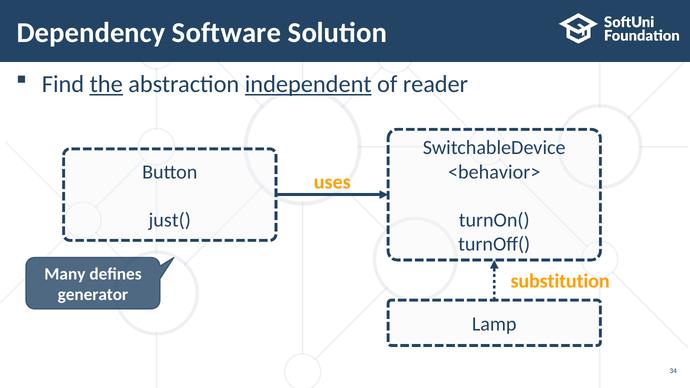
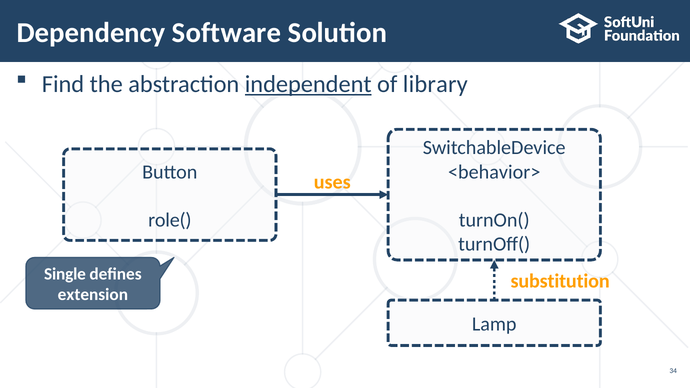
the underline: present -> none
reader: reader -> library
just(: just( -> role(
Many: Many -> Single
generator: generator -> extension
